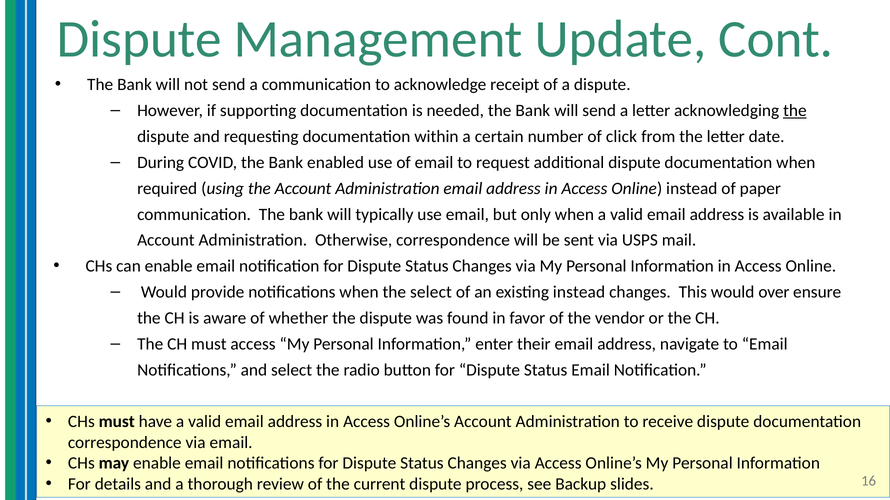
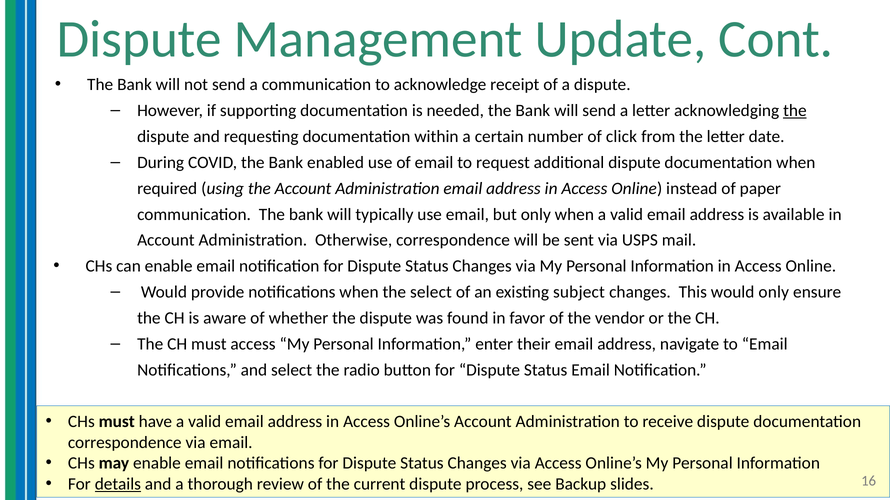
existing instead: instead -> subject
would over: over -> only
details underline: none -> present
